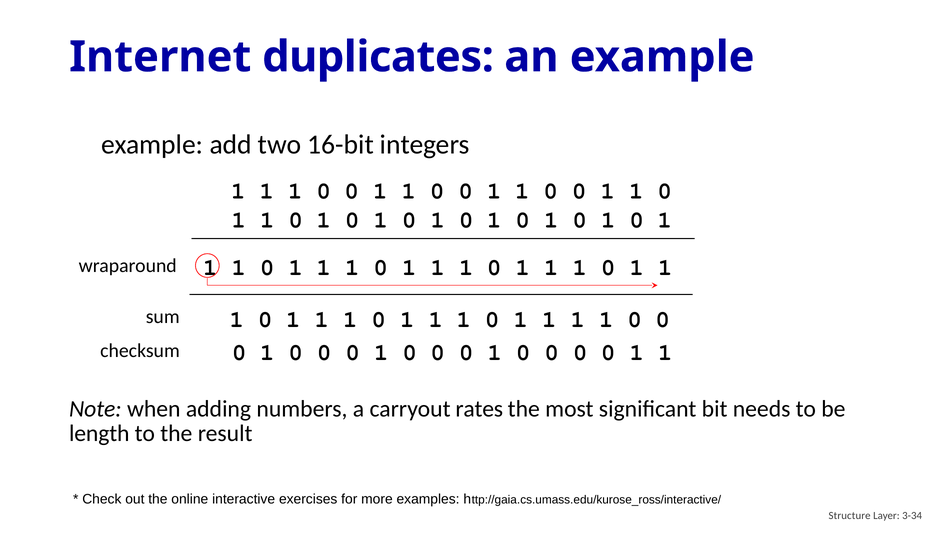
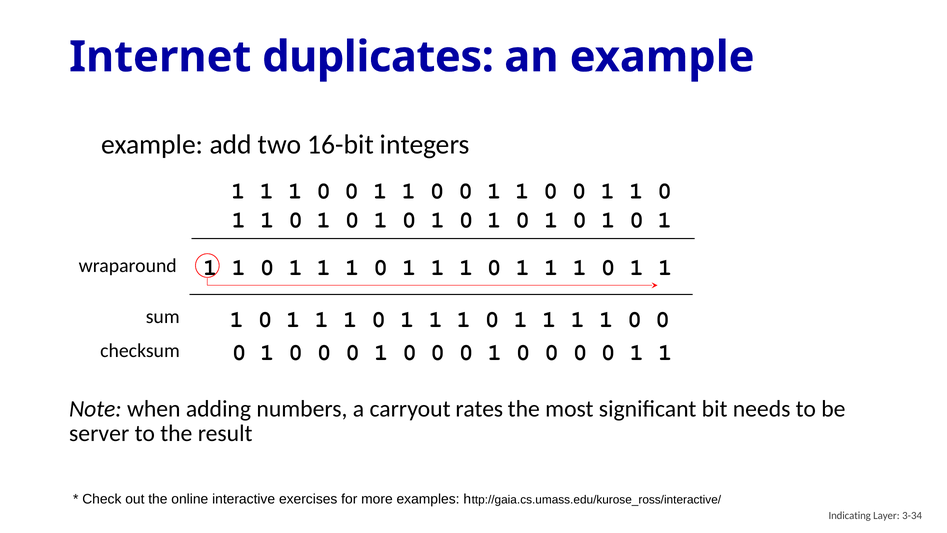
length: length -> server
Structure: Structure -> Indicating
